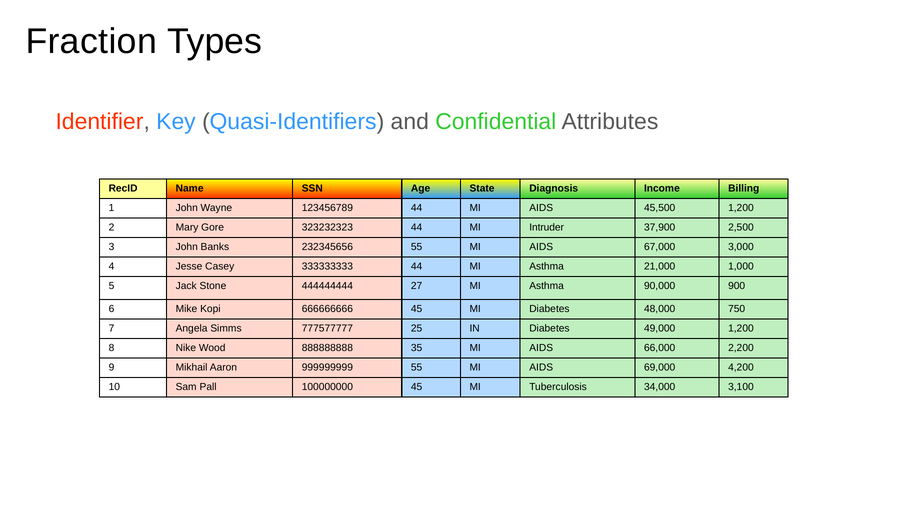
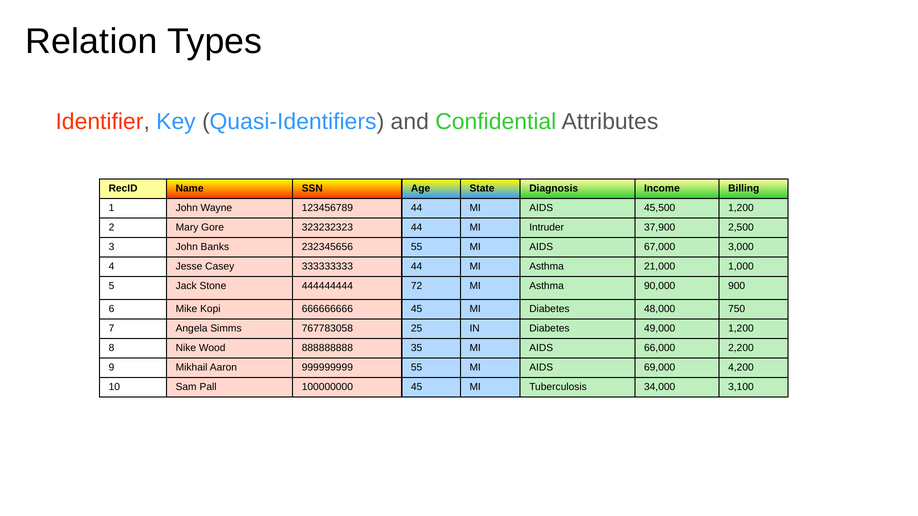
Fraction: Fraction -> Relation
27: 27 -> 72
777577777: 777577777 -> 767783058
